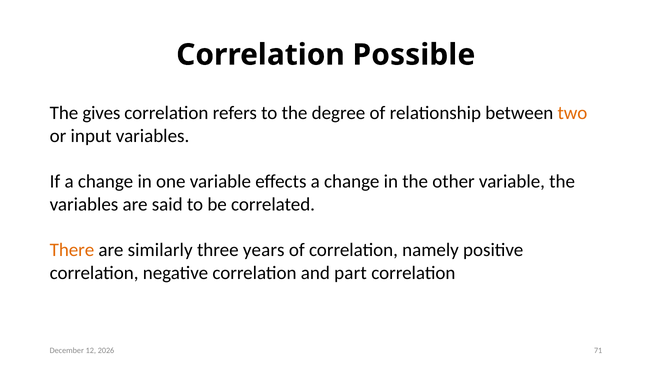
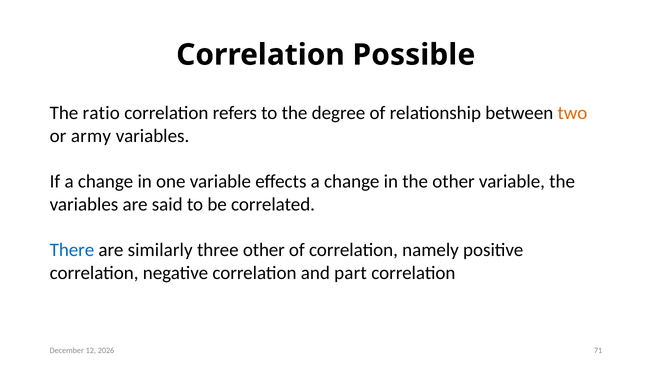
gives: gives -> ratio
input: input -> army
There colour: orange -> blue
three years: years -> other
